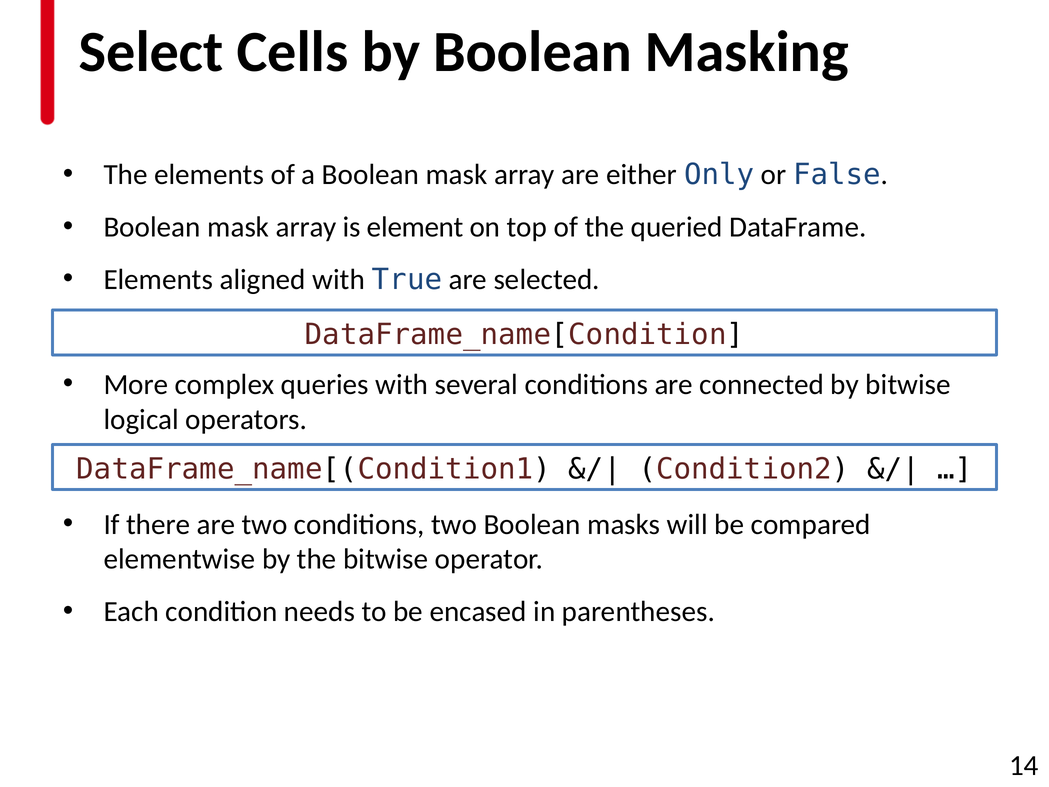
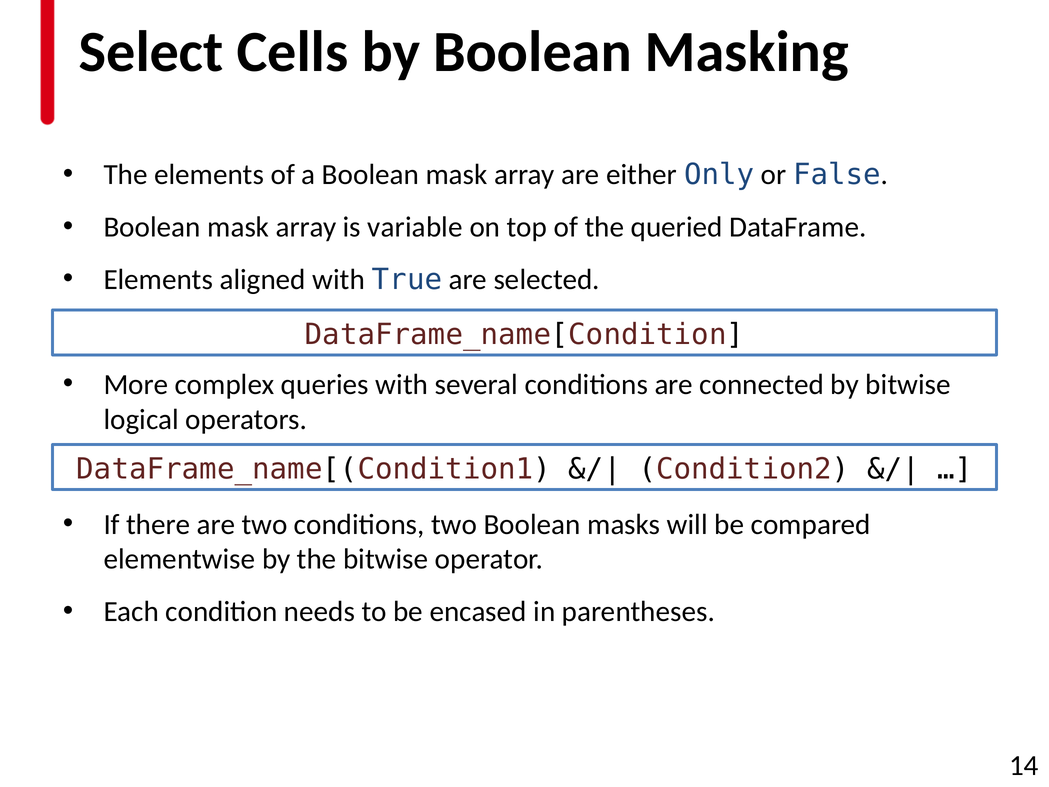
element: element -> variable
